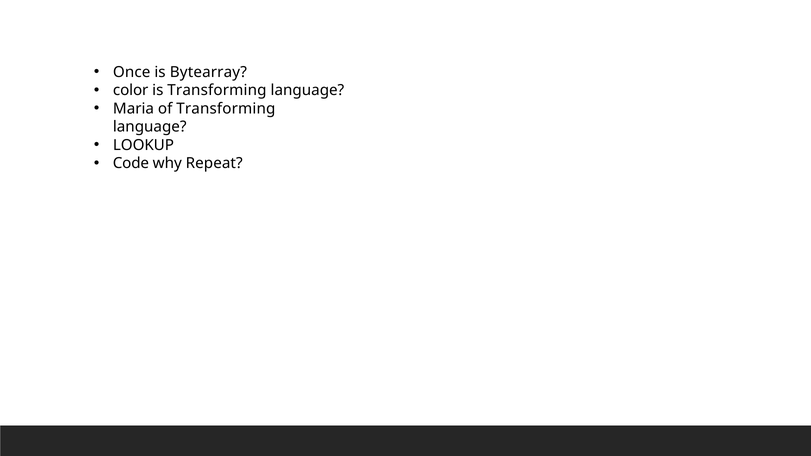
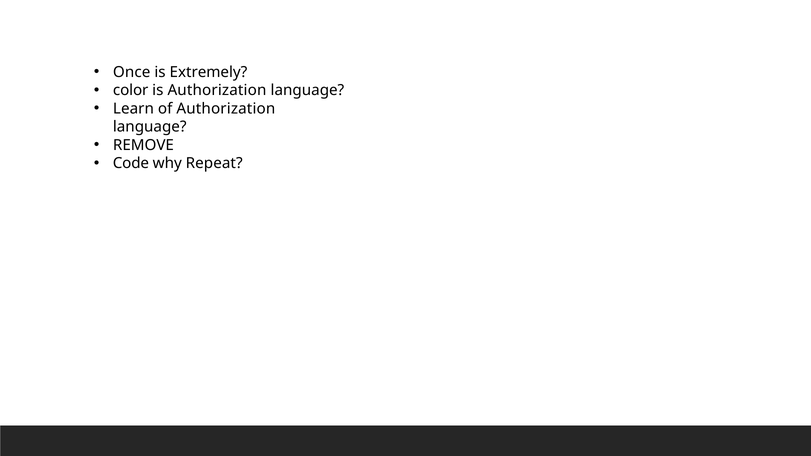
Bytearray: Bytearray -> Extremely
is Transforming: Transforming -> Authorization
Maria: Maria -> Learn
of Transforming: Transforming -> Authorization
LOOKUP: LOOKUP -> REMOVE
